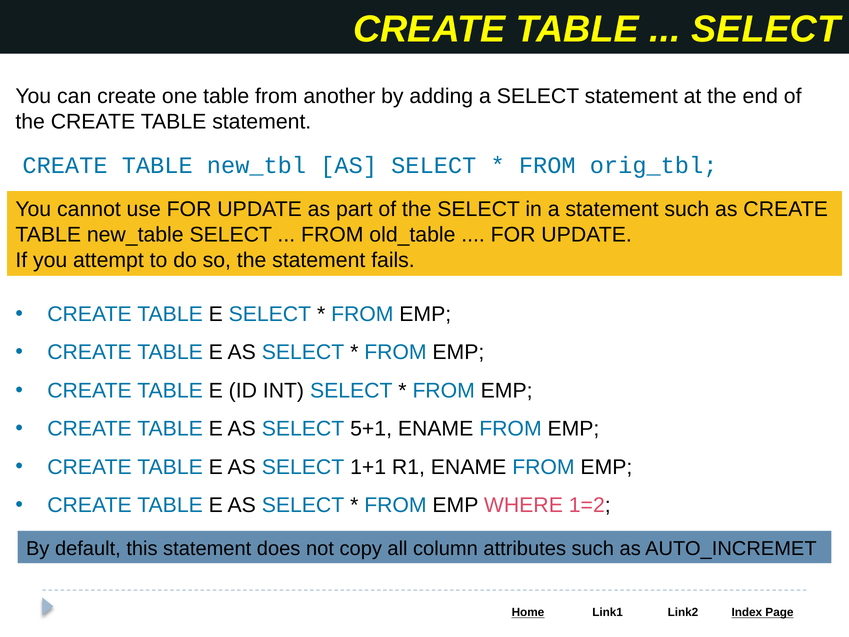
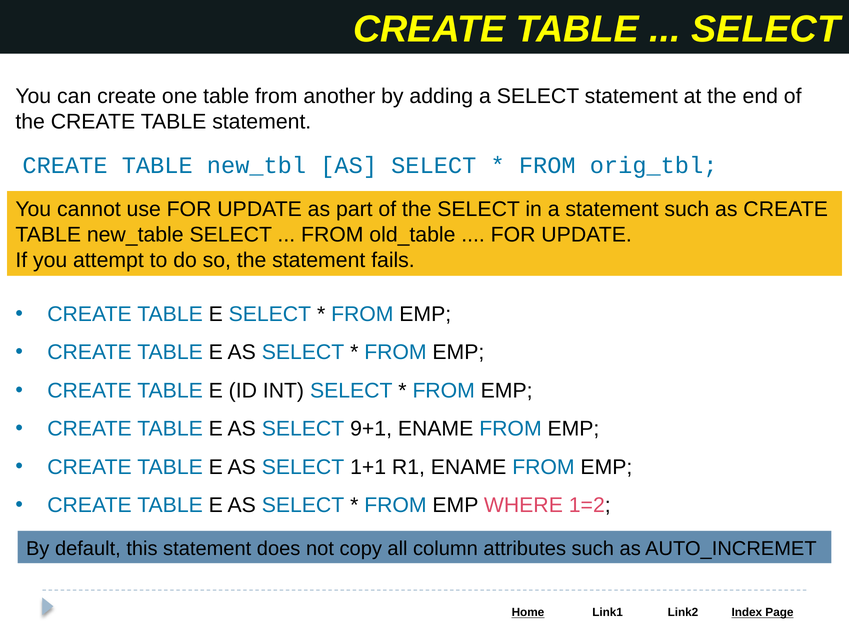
5+1: 5+1 -> 9+1
